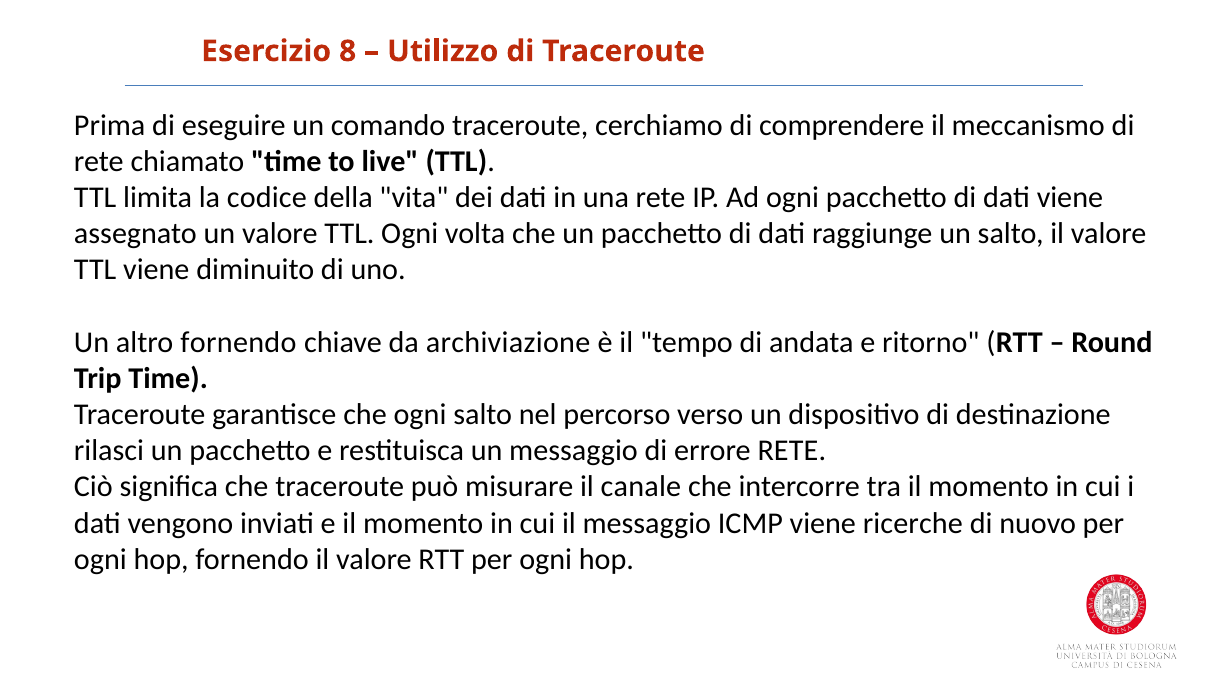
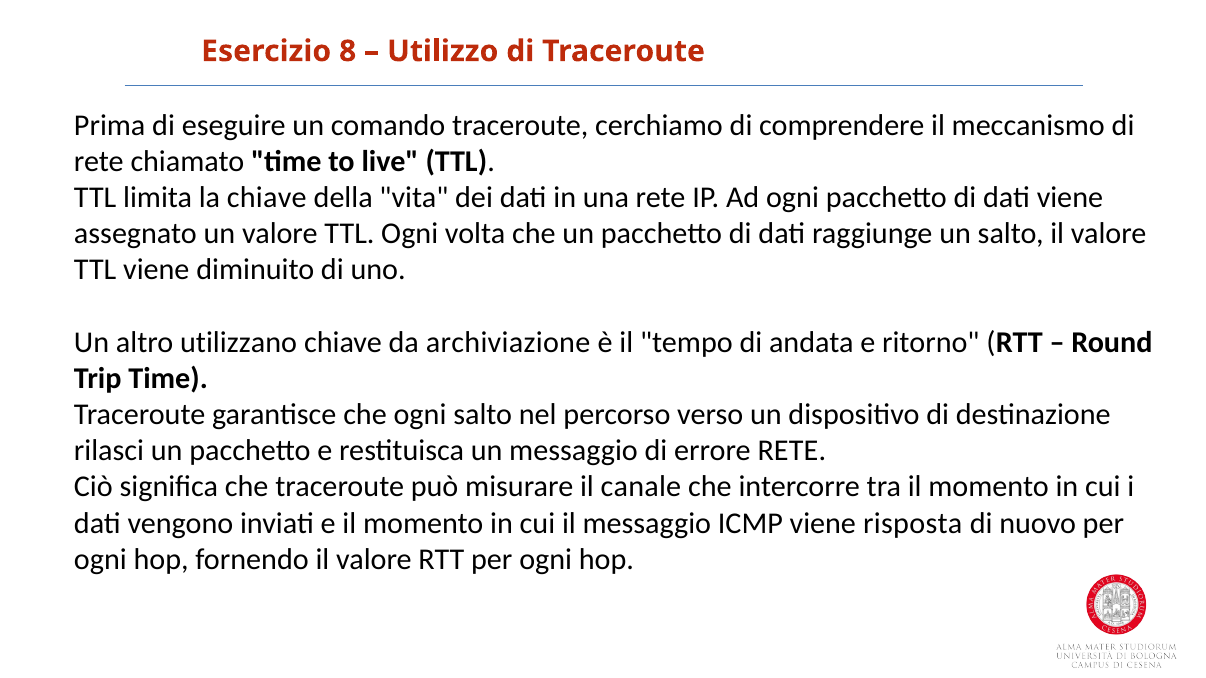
la codice: codice -> chiave
altro fornendo: fornendo -> utilizzano
ricerche: ricerche -> risposta
